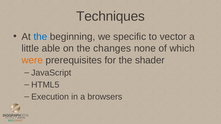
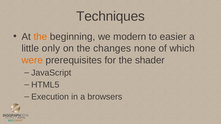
the at (40, 37) colour: blue -> orange
specific: specific -> modern
vector: vector -> easier
able: able -> only
